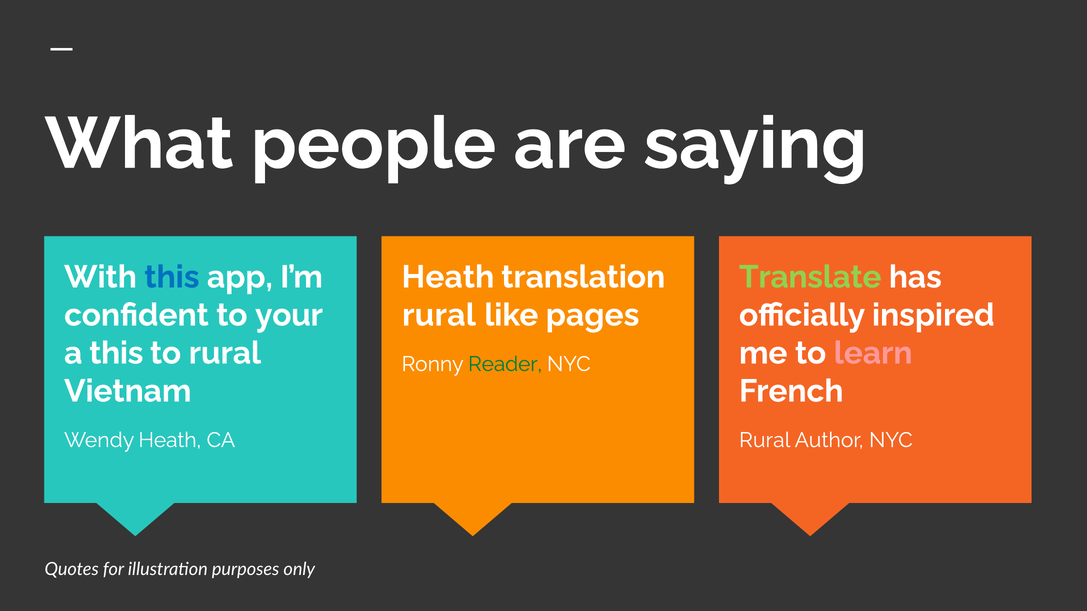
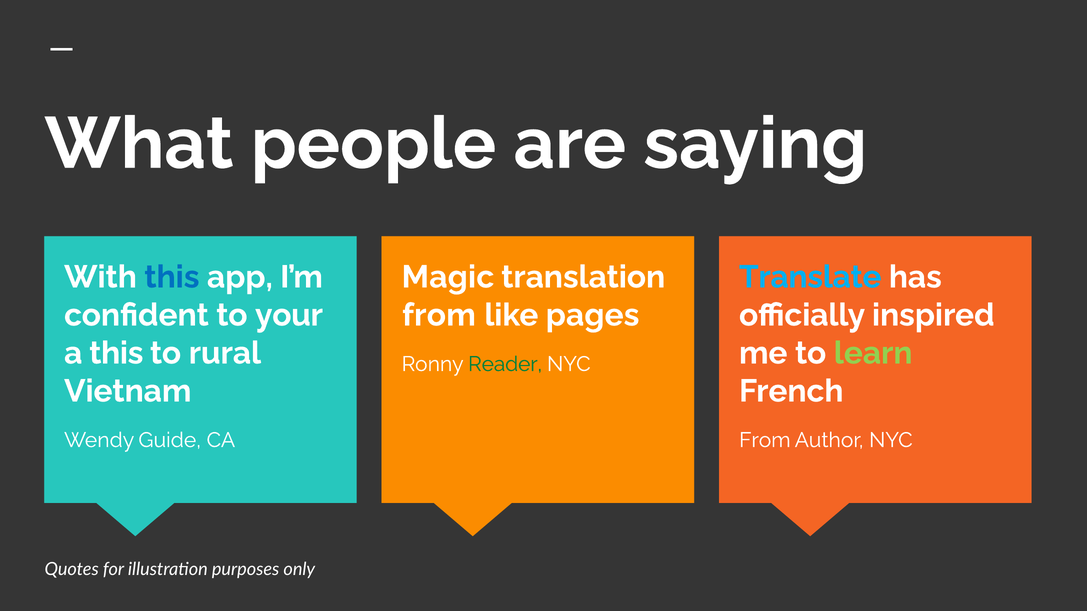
Heath at (448, 277): Heath -> Magic
Translate colour: light green -> light blue
rural at (439, 315): rural -> from
learn colour: pink -> light green
Wendy Heath: Heath -> Guide
Rural at (765, 440): Rural -> From
